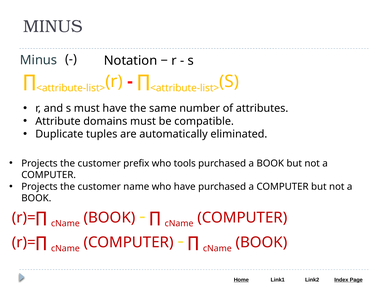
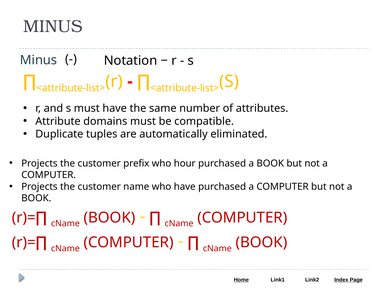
tools: tools -> hour
